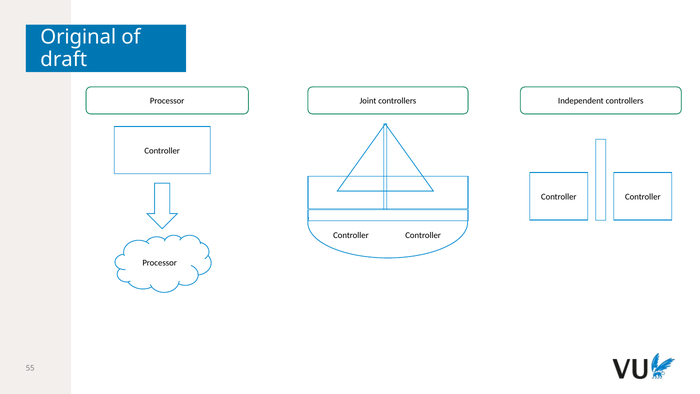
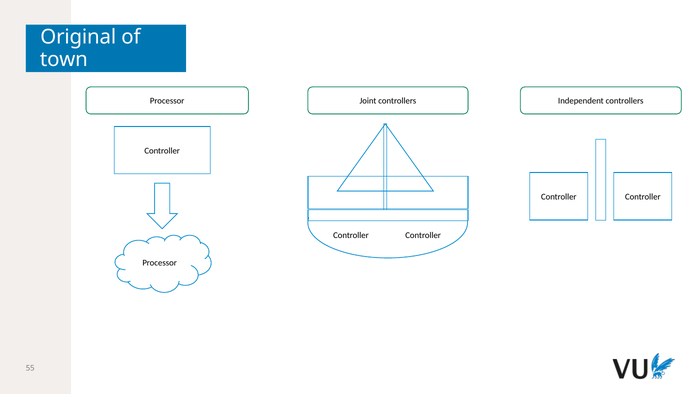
draft: draft -> town
